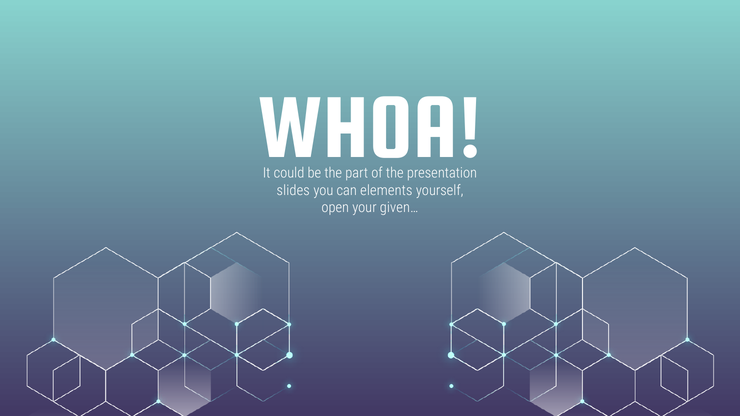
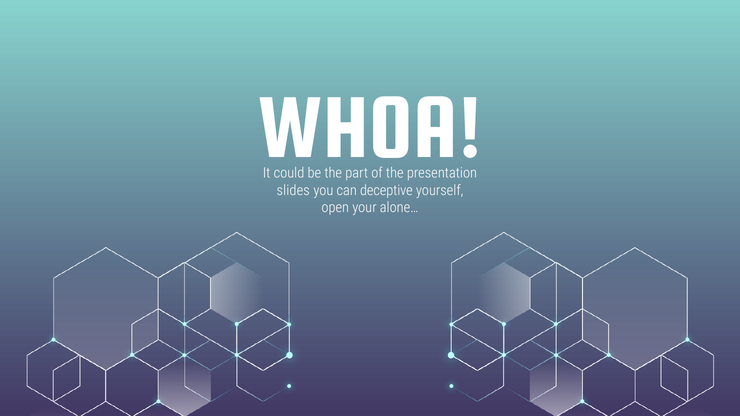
elements: elements -> deceptive
given…: given… -> alone…
